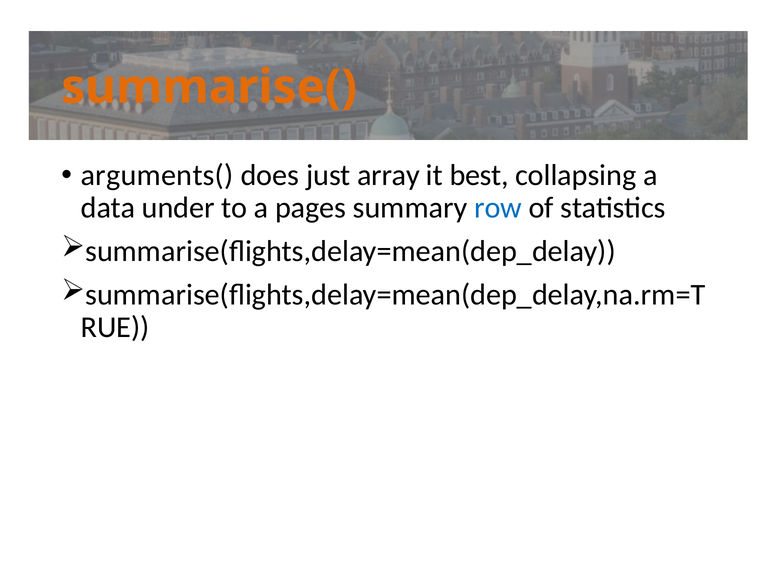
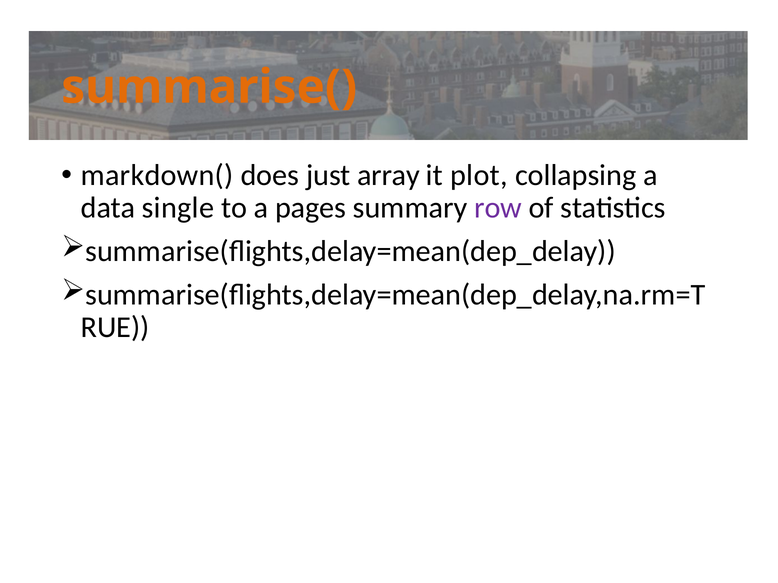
arguments(: arguments( -> markdown(
best: best -> plot
under: under -> single
row colour: blue -> purple
